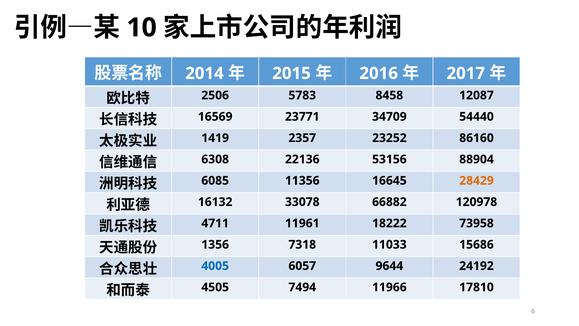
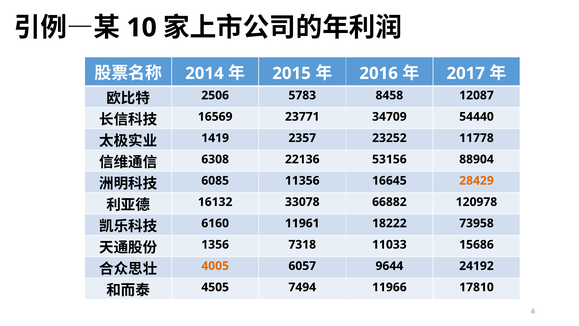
86160: 86160 -> 11778
4711: 4711 -> 6160
4005 colour: blue -> orange
